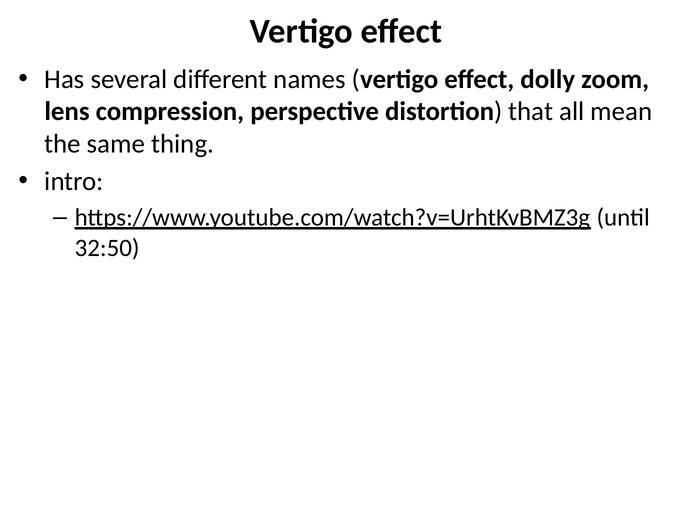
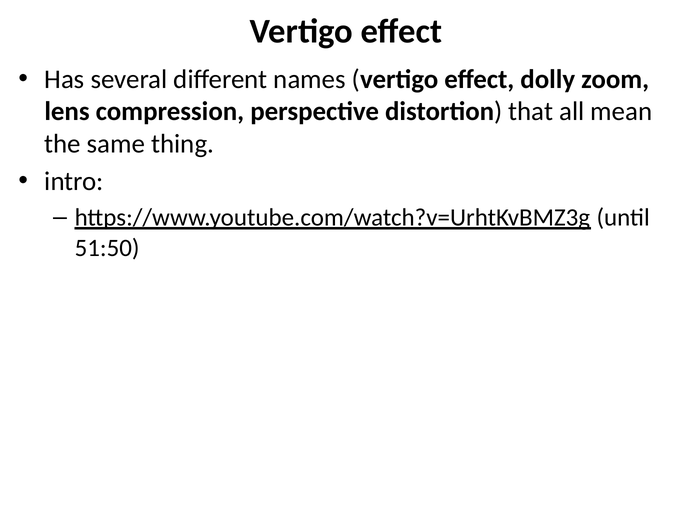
32:50: 32:50 -> 51:50
